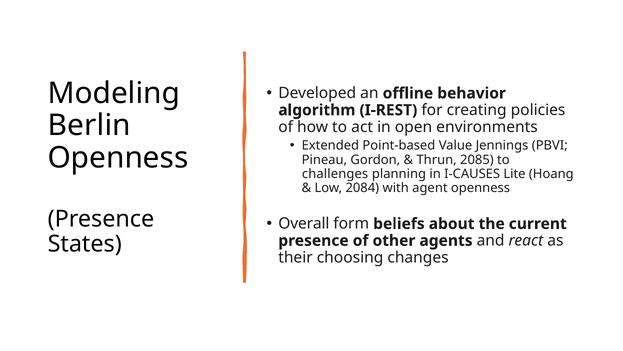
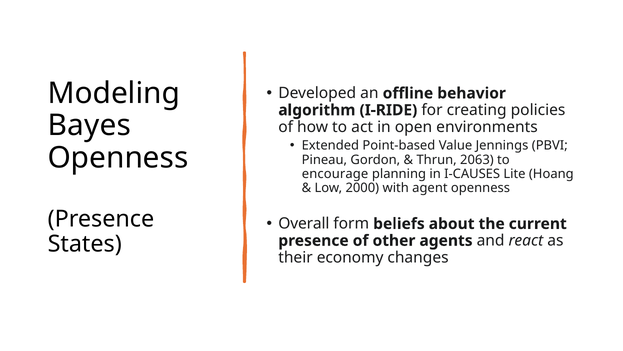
I-REST: I-REST -> I-RIDE
Berlin: Berlin -> Bayes
2085: 2085 -> 2063
challenges: challenges -> encourage
2084: 2084 -> 2000
choosing: choosing -> economy
